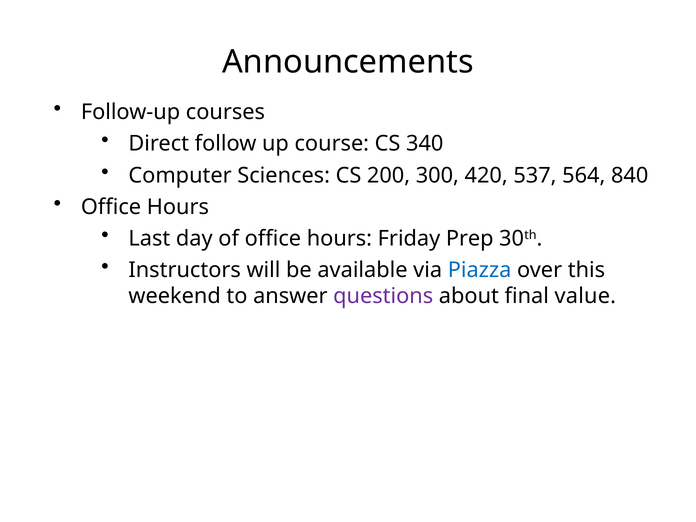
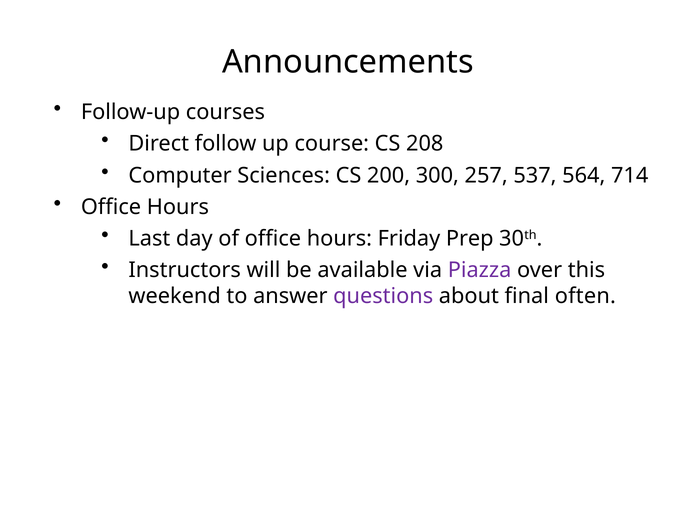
340: 340 -> 208
420: 420 -> 257
840: 840 -> 714
Piazza colour: blue -> purple
value: value -> often
